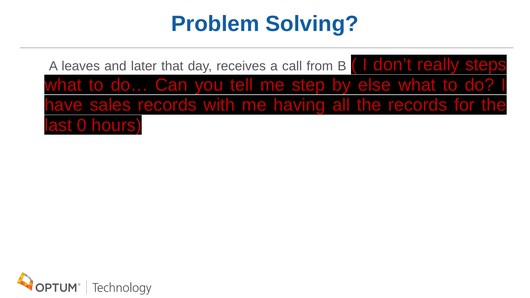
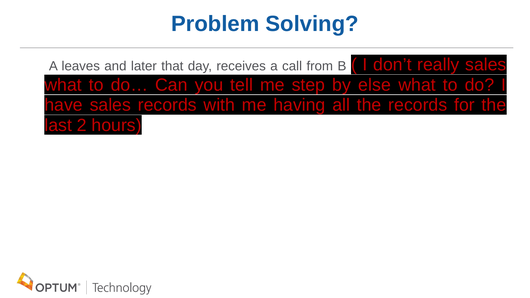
really steps: steps -> sales
0: 0 -> 2
